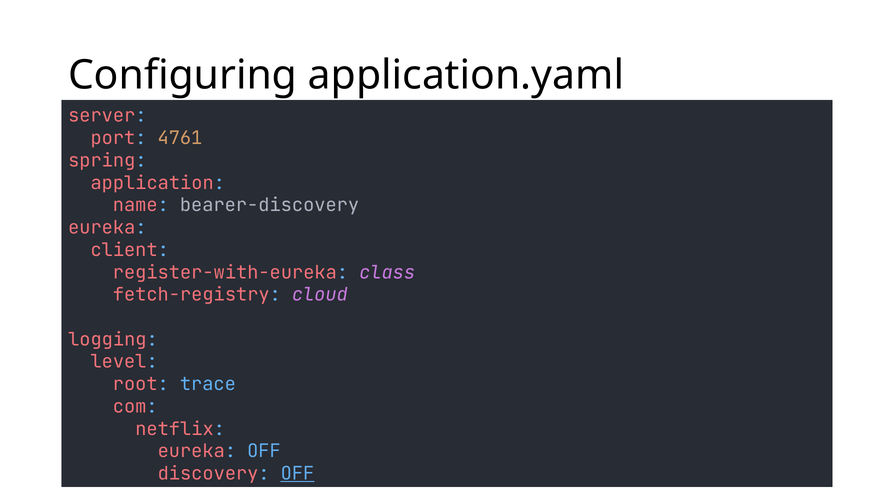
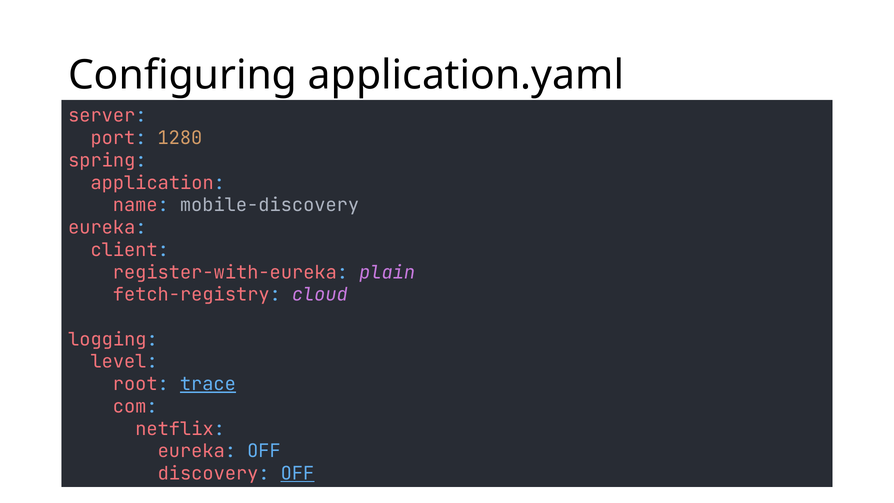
4761: 4761 -> 1280
bearer-discovery: bearer-discovery -> mobile-discovery
class: class -> plain
trace underline: none -> present
